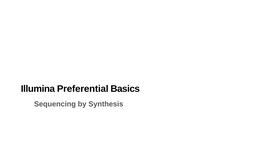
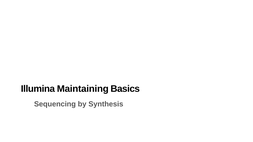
Preferential: Preferential -> Maintaining
